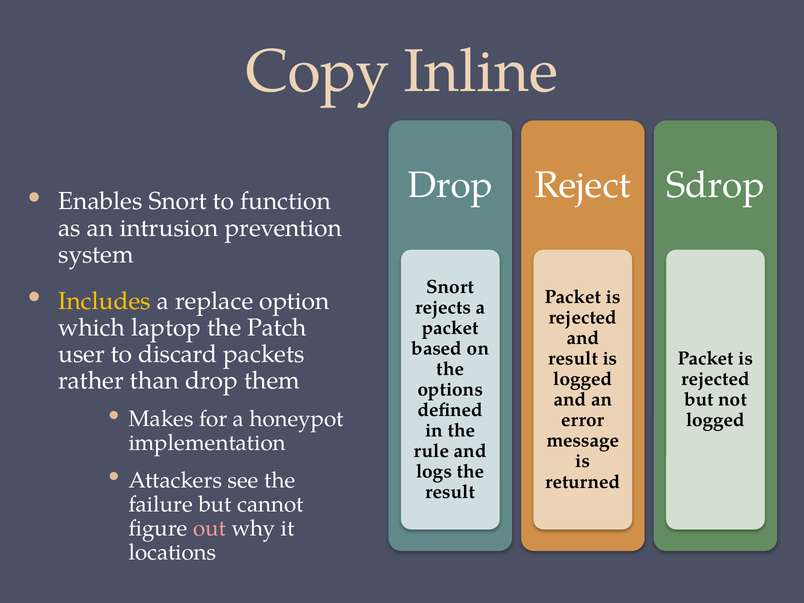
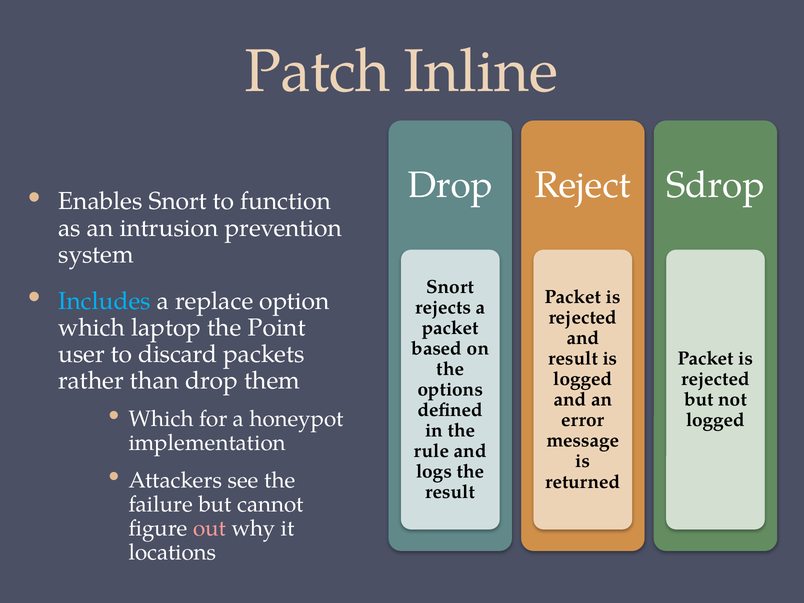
Copy: Copy -> Patch
Includes colour: yellow -> light blue
Patch: Patch -> Point
Makes at (161, 419): Makes -> Which
